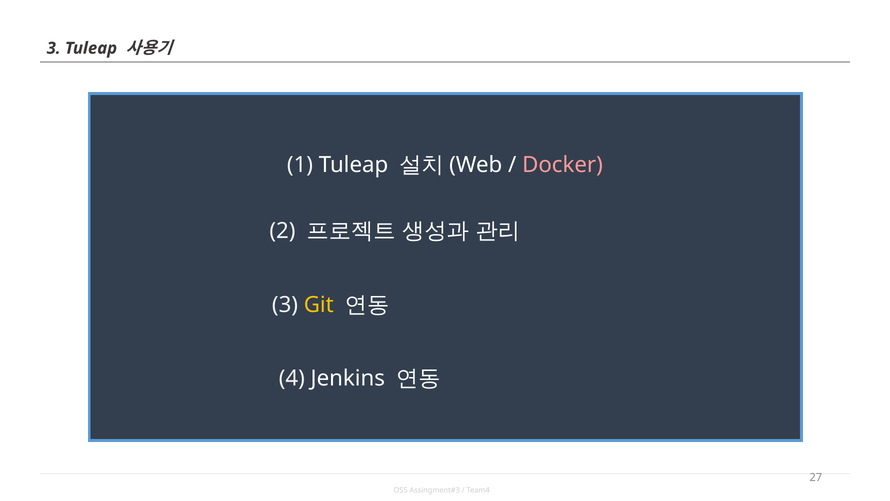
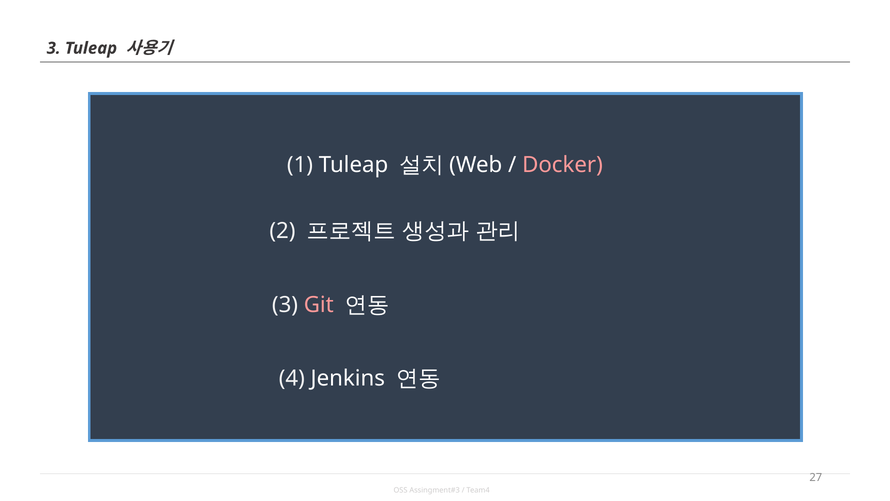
Git colour: yellow -> pink
